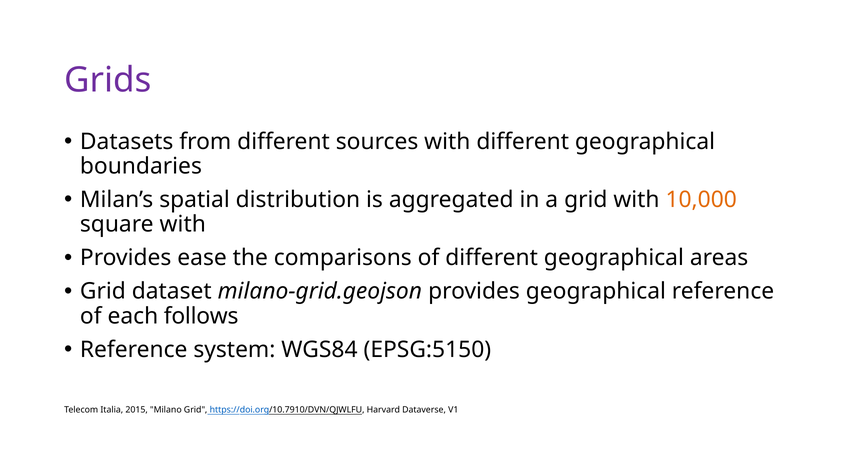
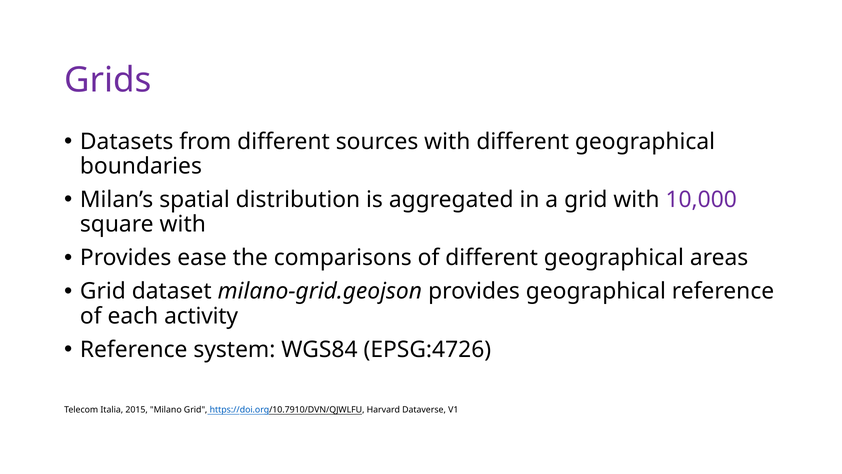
10,000 colour: orange -> purple
follows: follows -> activity
EPSG:5150: EPSG:5150 -> EPSG:4726
